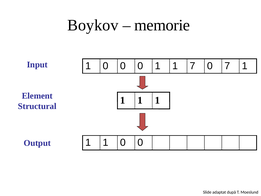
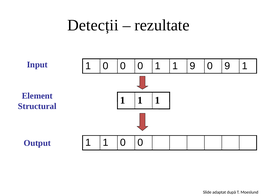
Boykov: Boykov -> Detecții
memorie: memorie -> rezultate
1 7: 7 -> 9
0 7: 7 -> 9
